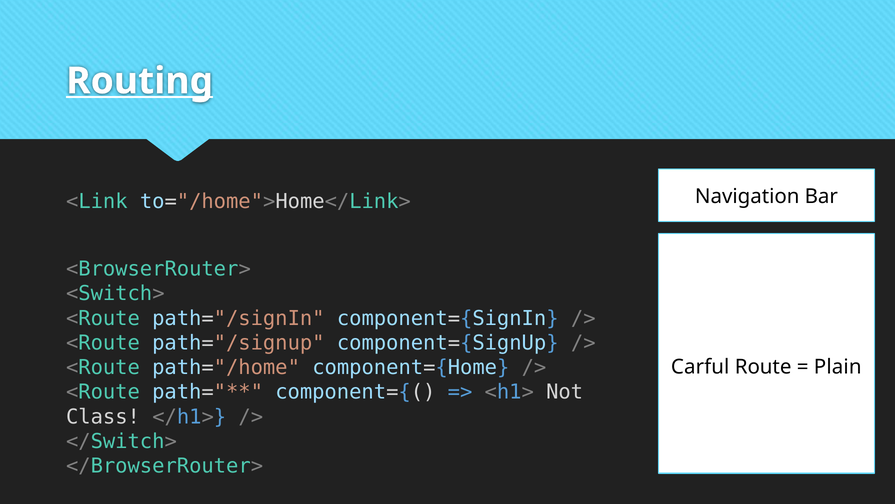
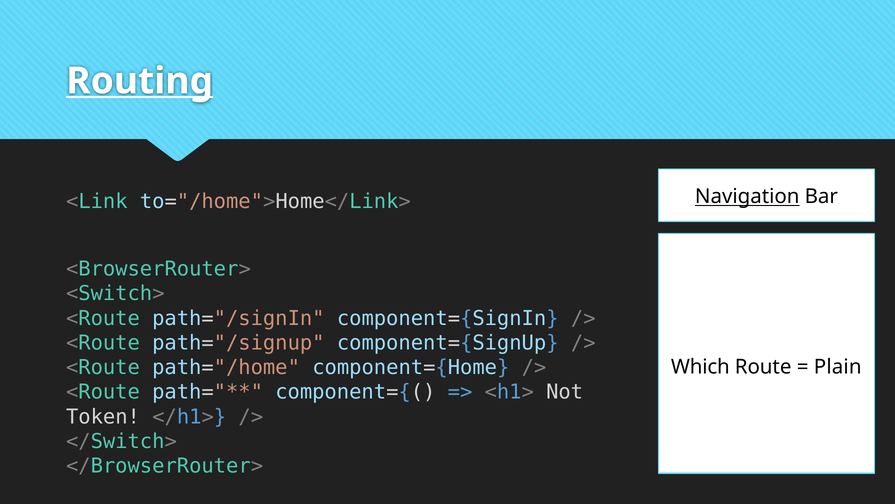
Navigation underline: none -> present
Carful: Carful -> Which
Class: Class -> Token
